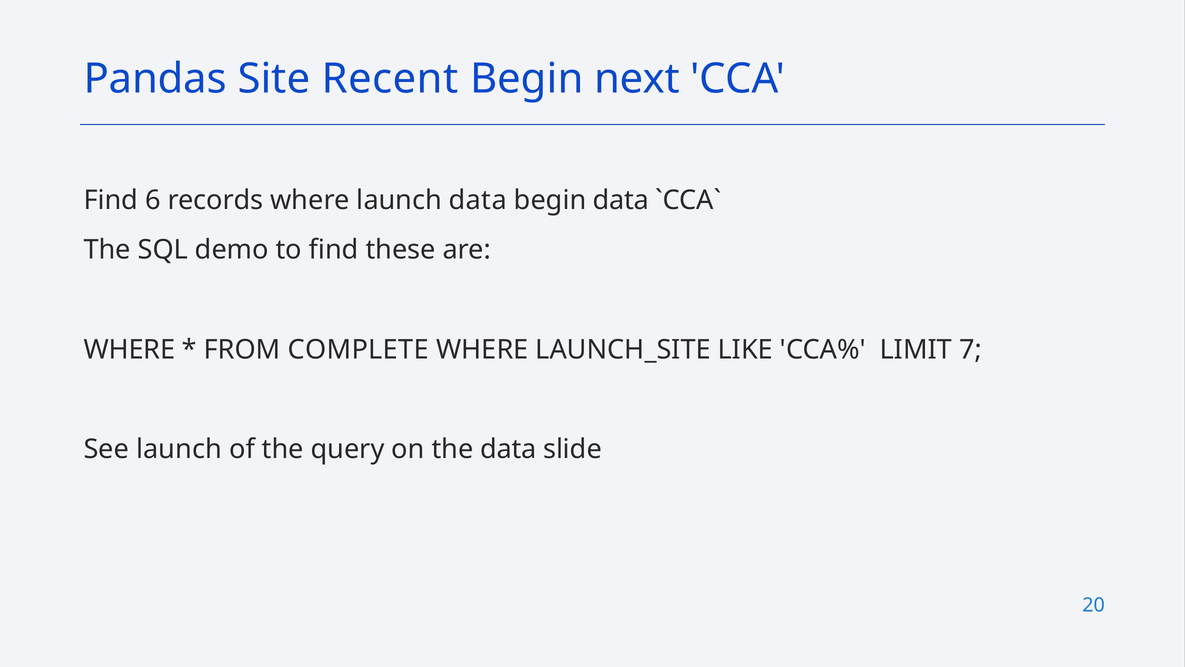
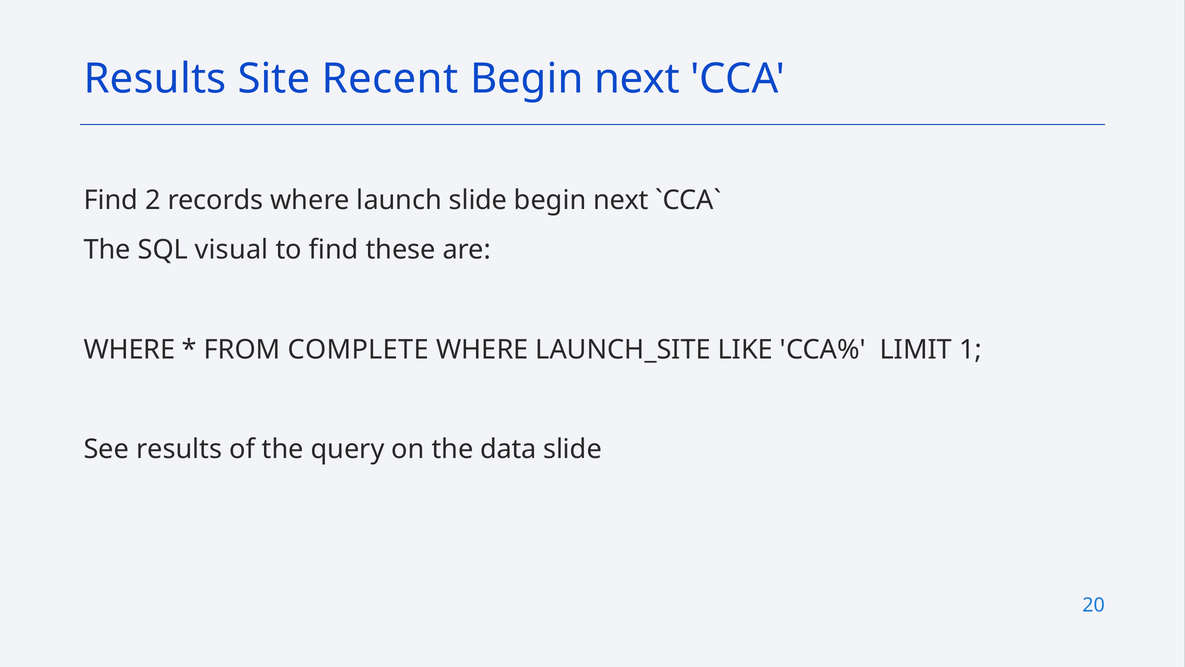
Pandas at (155, 79): Pandas -> Results
6: 6 -> 2
launch data: data -> slide
data at (621, 200): data -> next
demo: demo -> visual
7: 7 -> 1
See launch: launch -> results
